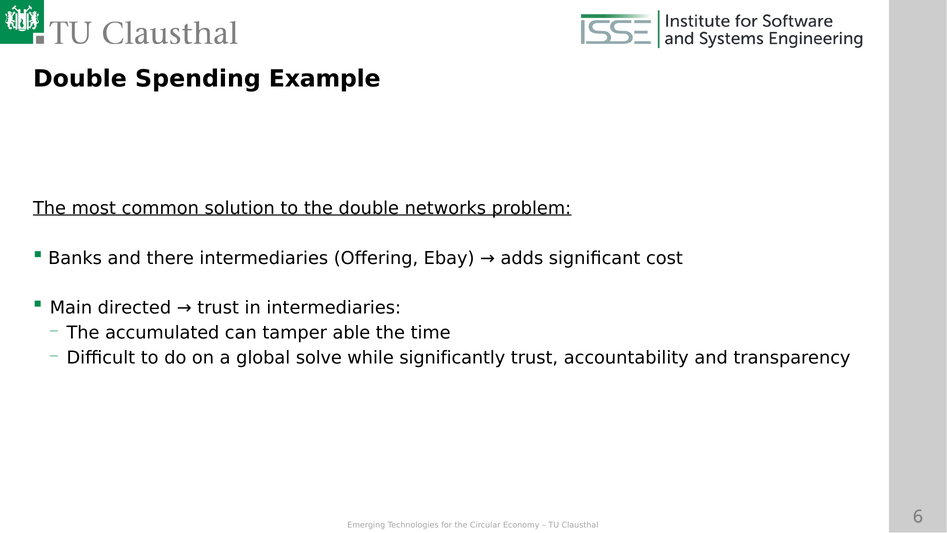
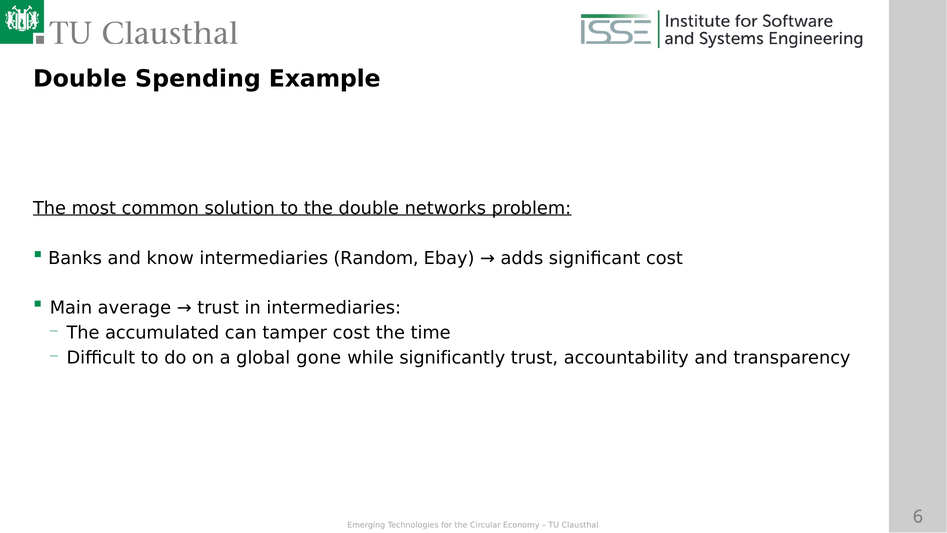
there: there -> know
Offering: Offering -> Random
directed: directed -> average
tamper able: able -> cost
solve: solve -> gone
